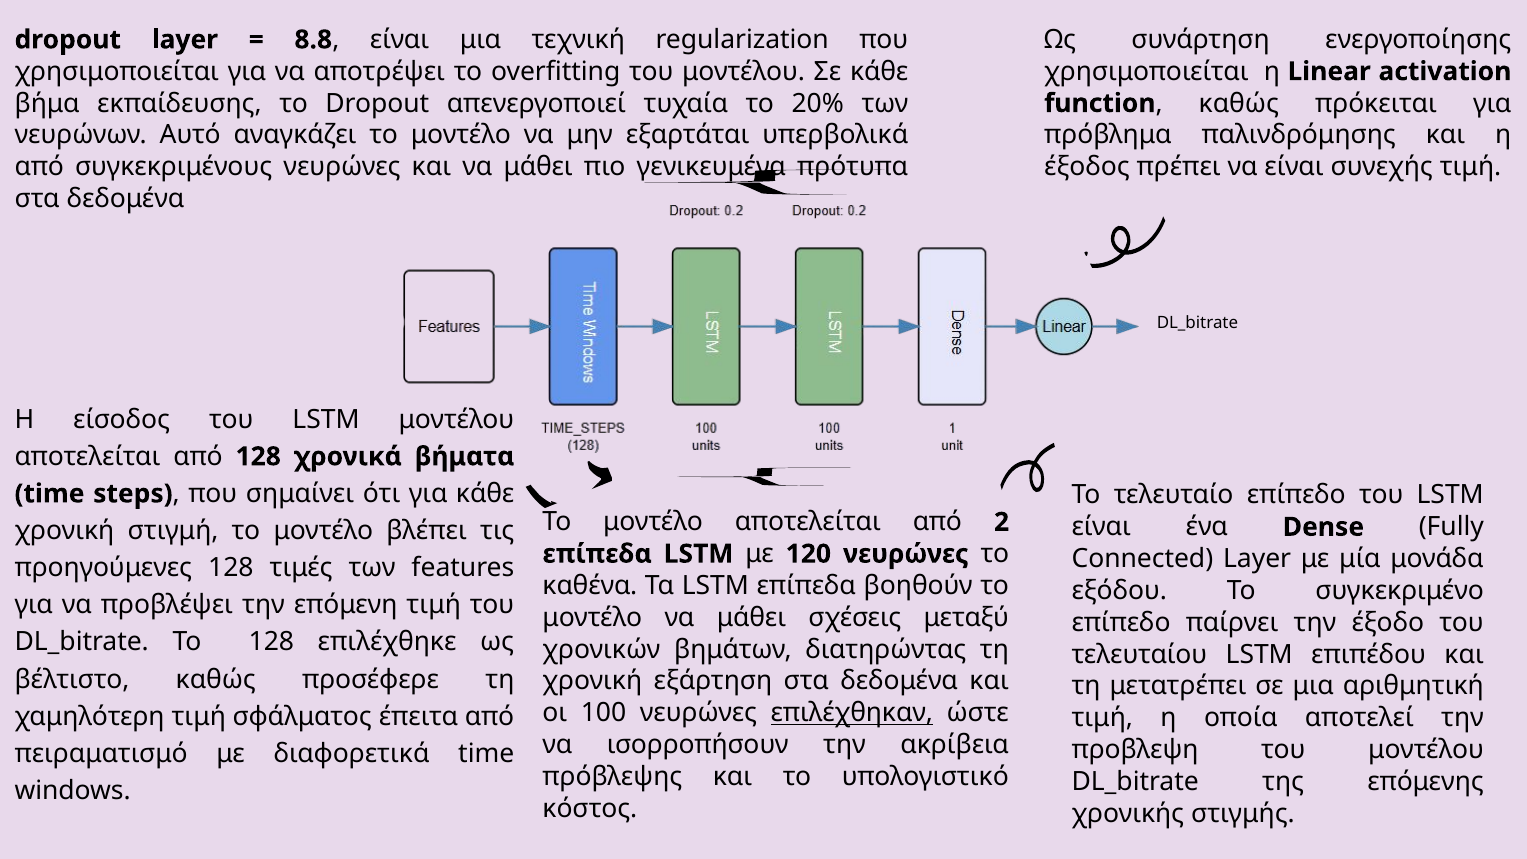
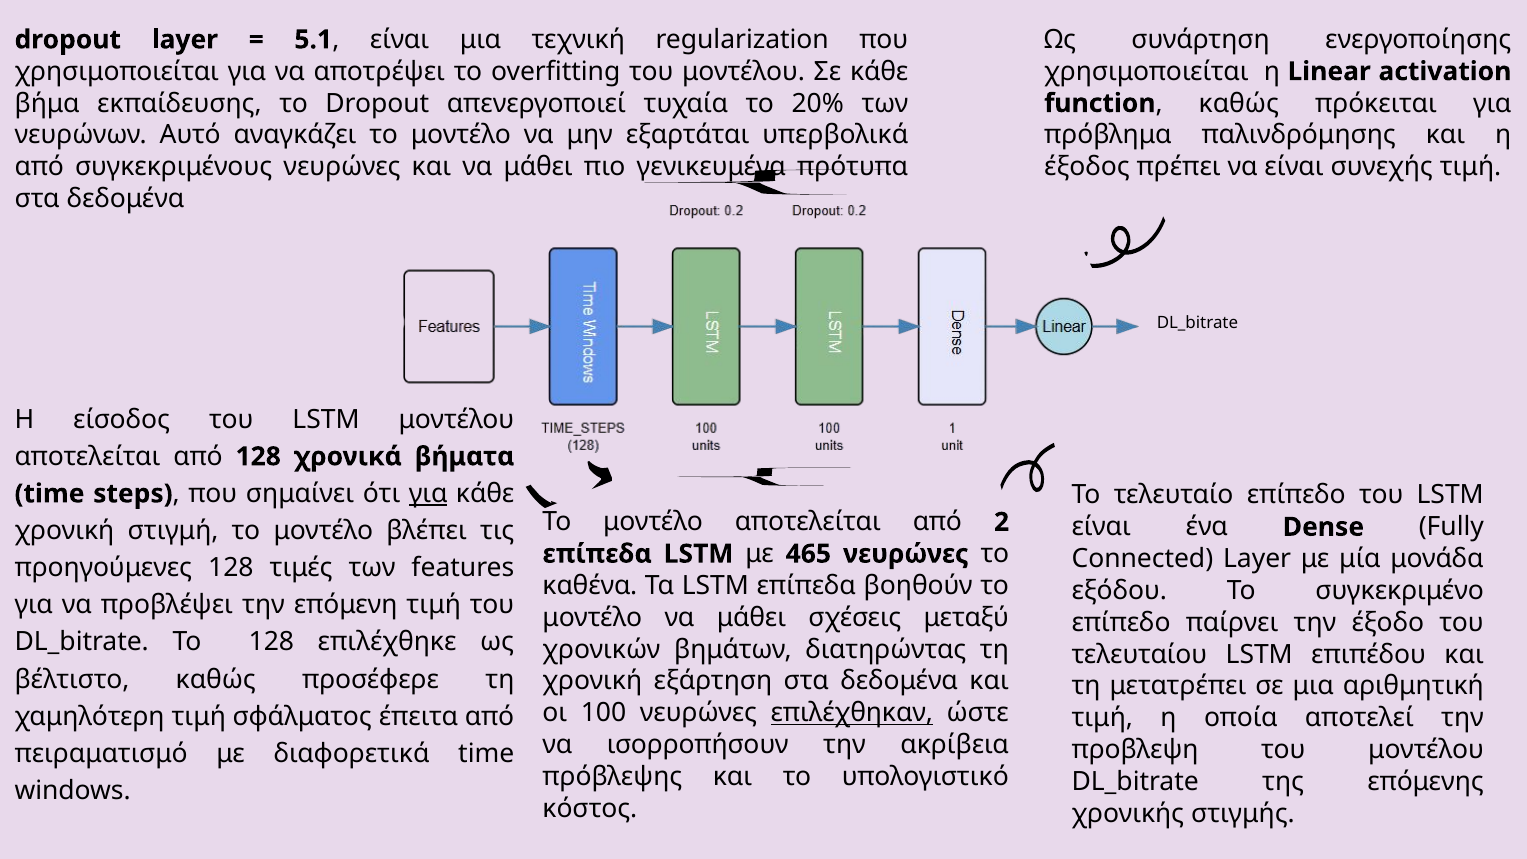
8.8: 8.8 -> 5.1
για at (428, 494) underline: none -> present
120: 120 -> 465
